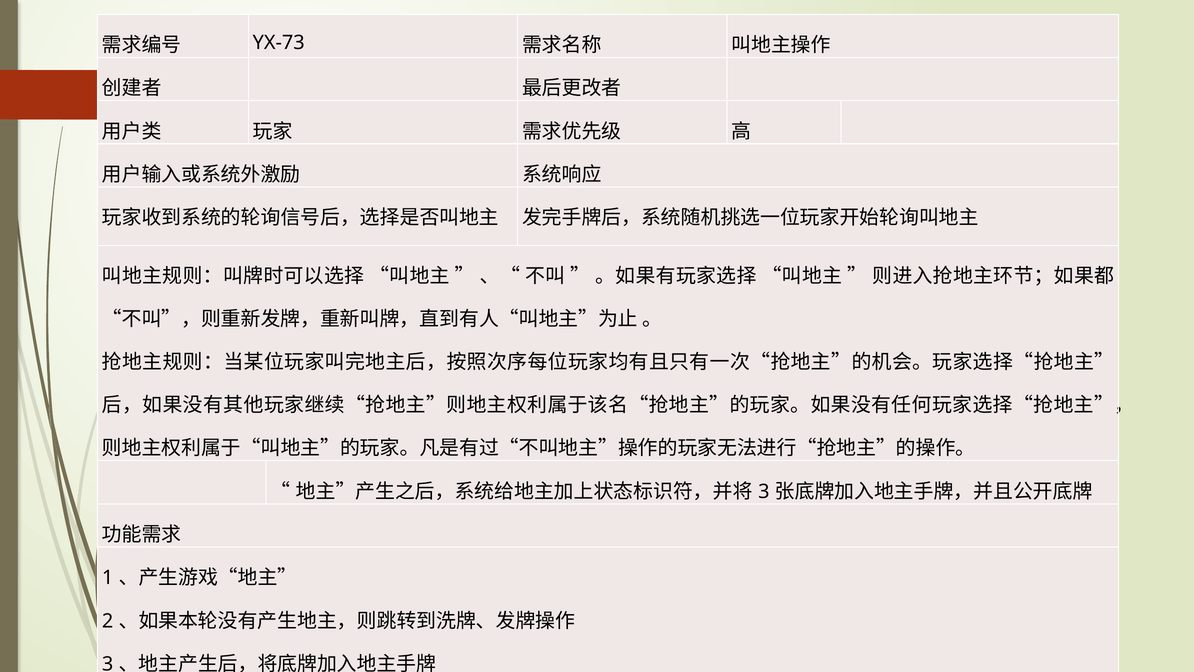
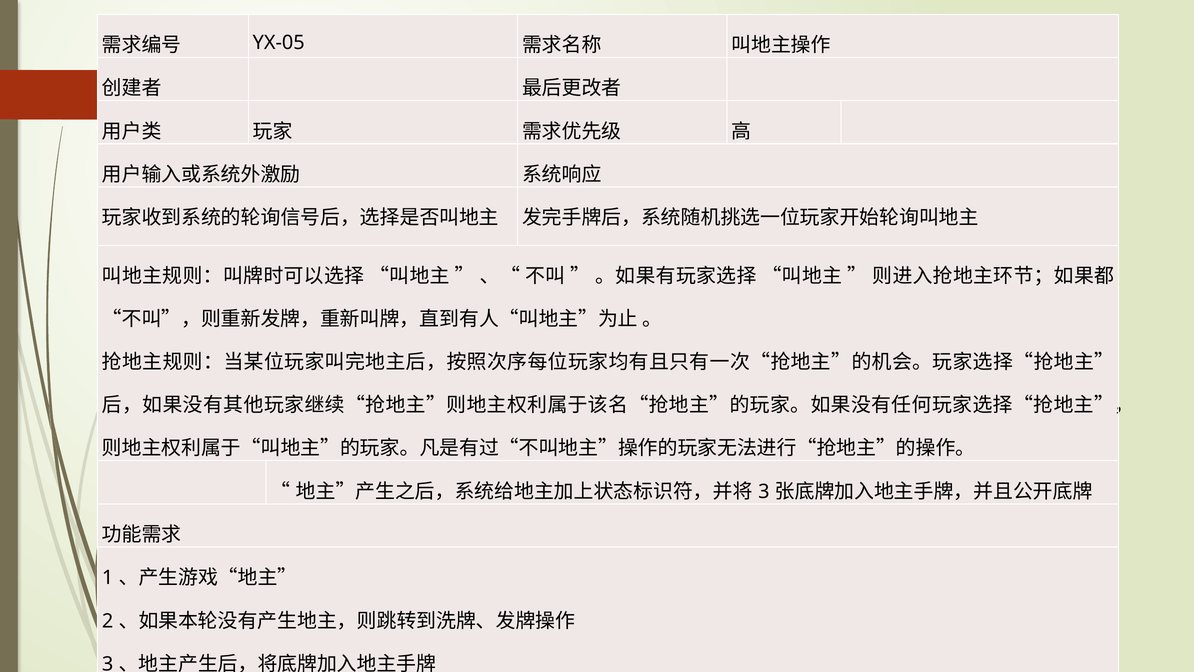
YX-73: YX-73 -> YX-05
